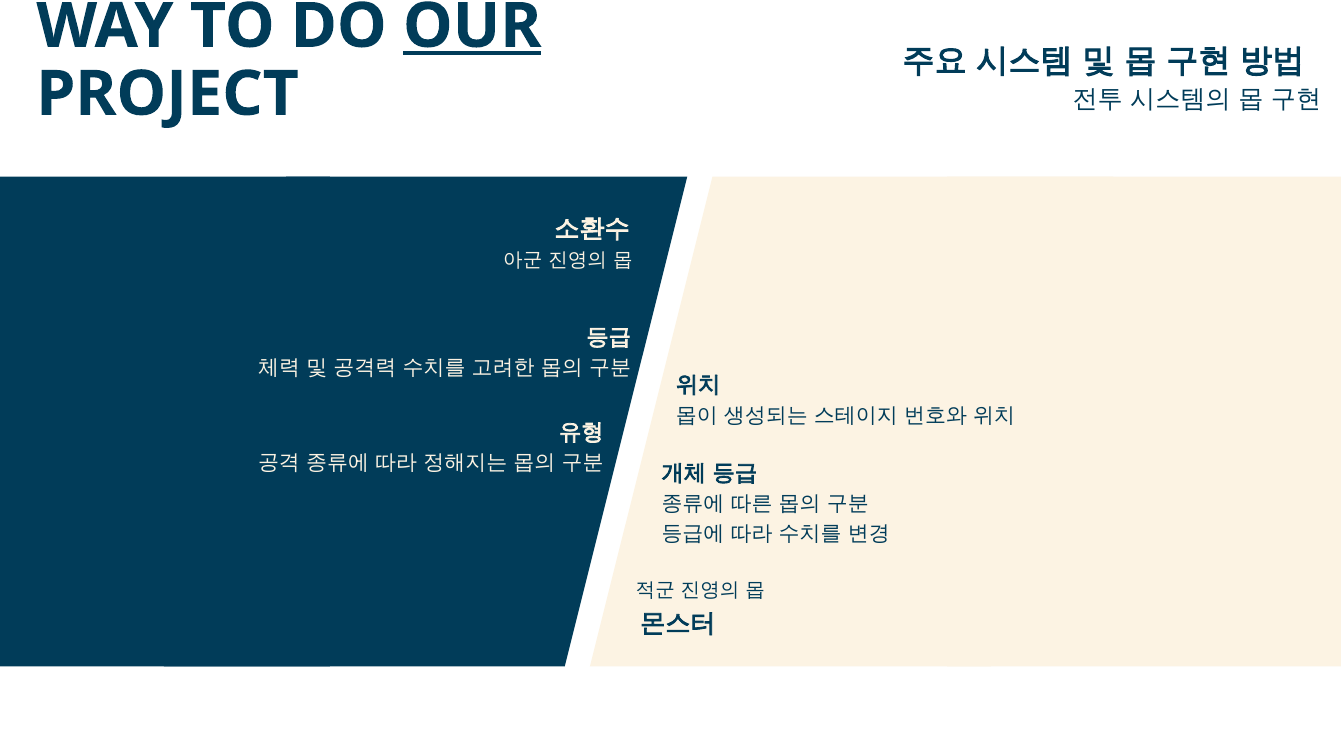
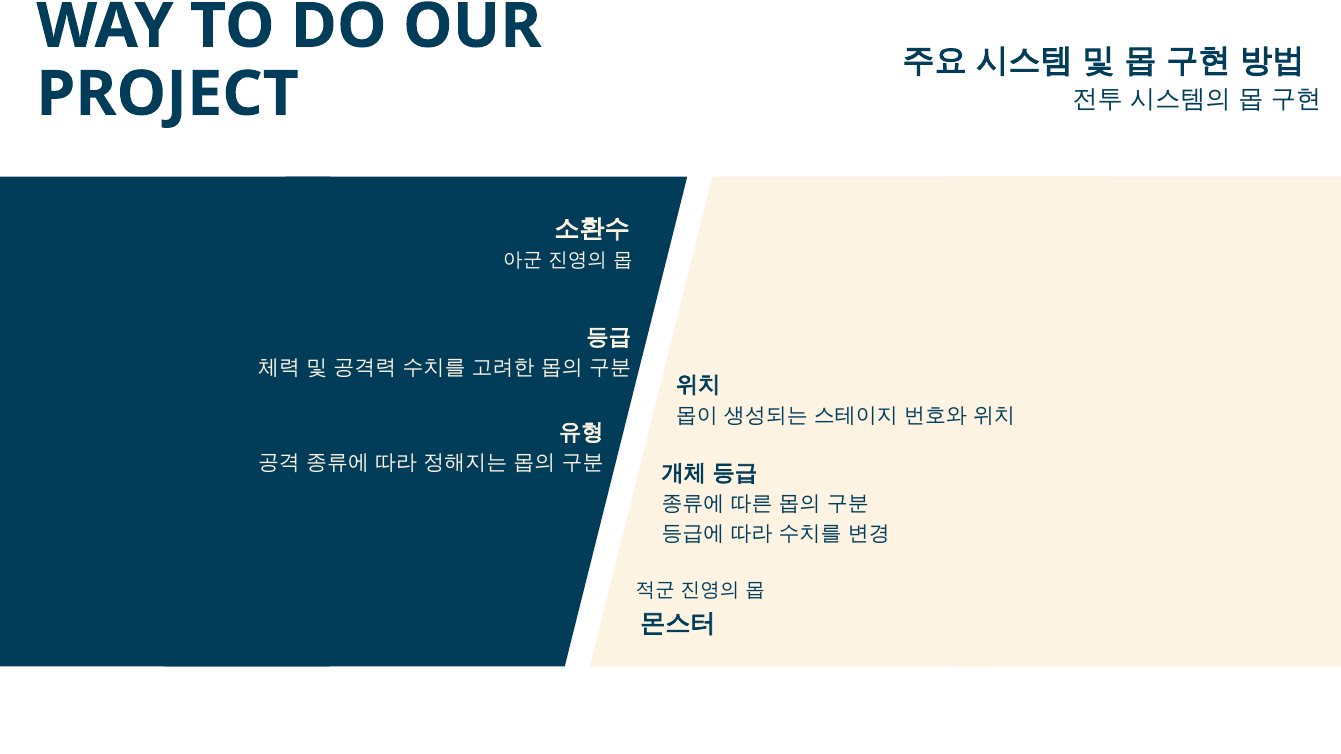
OUR underline: present -> none
